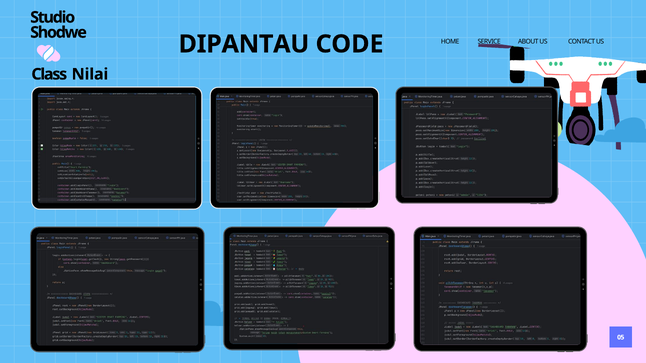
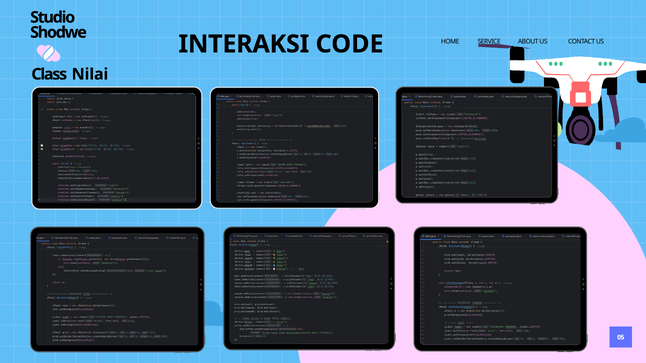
DIPANTAU: DIPANTAU -> INTERAKSI
